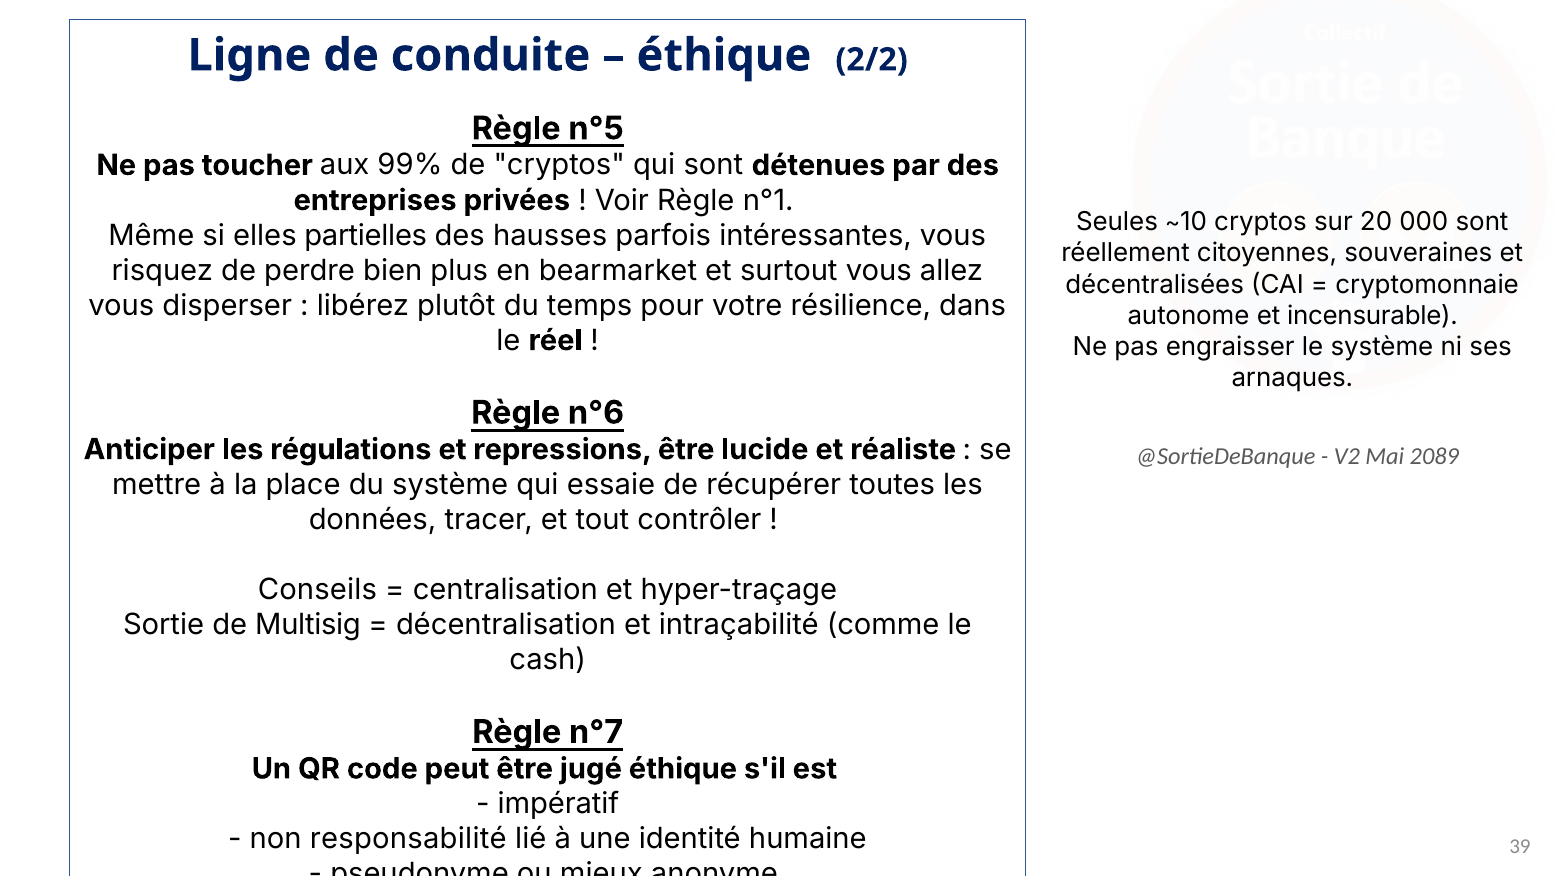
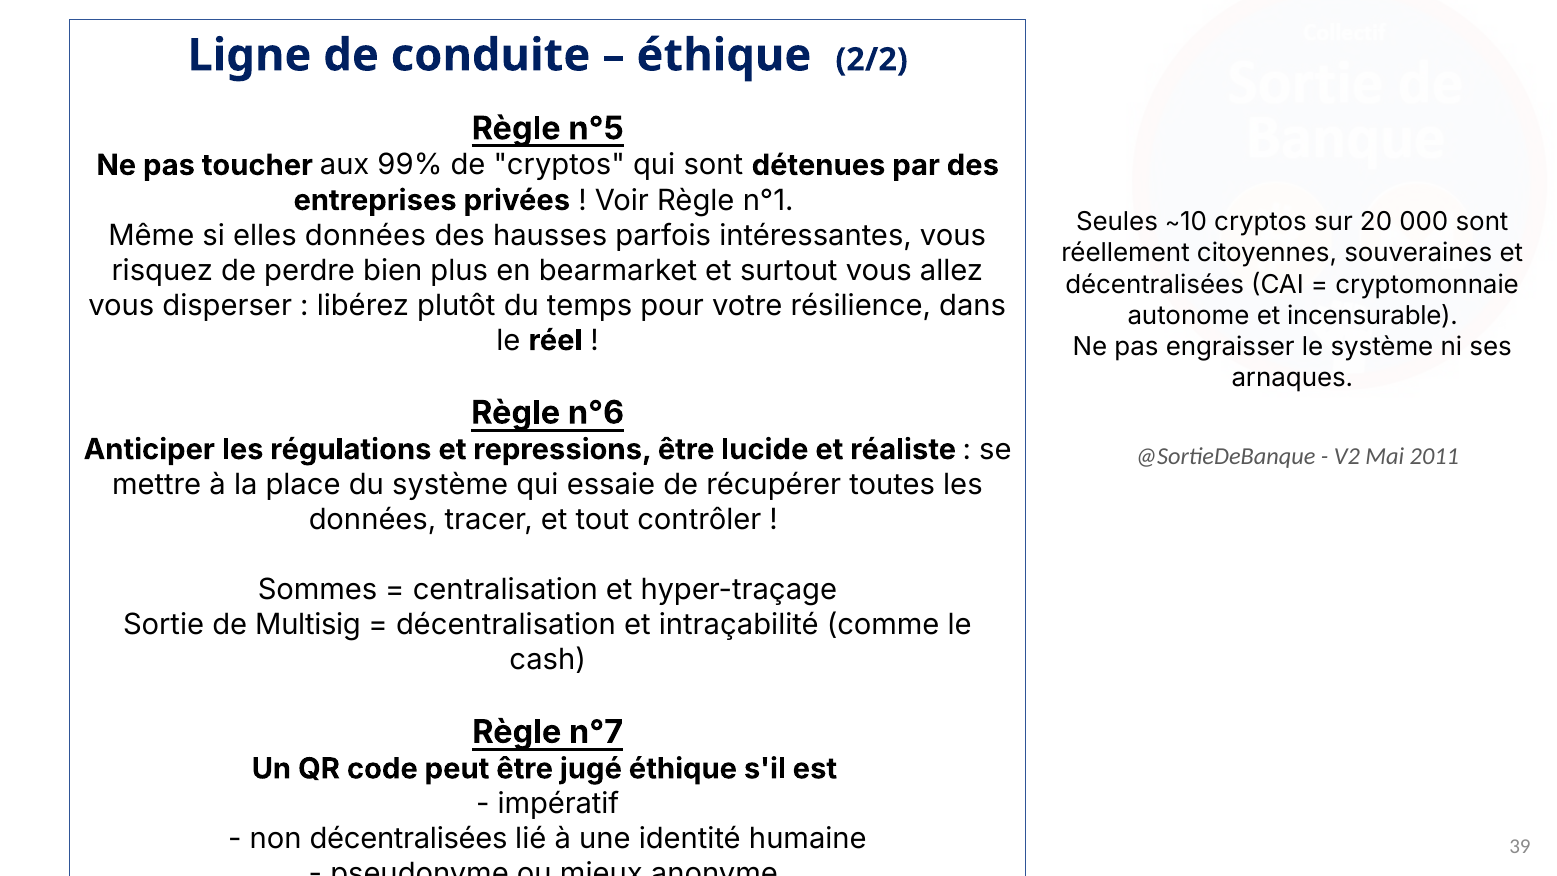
elles partielles: partielles -> données
2089: 2089 -> 2011
Conseils: Conseils -> Sommes
non responsabilité: responsabilité -> décentralisées
